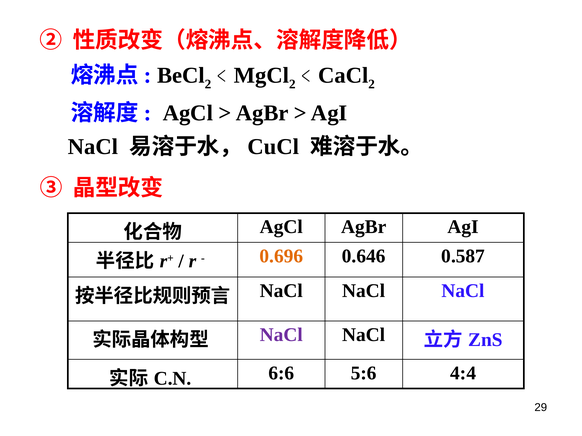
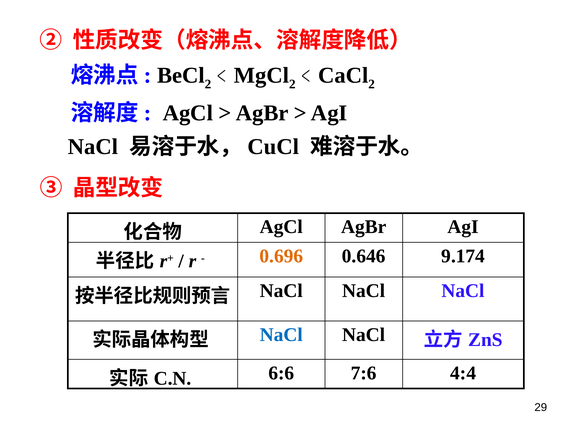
0.587: 0.587 -> 9.174
NaCl at (281, 335) colour: purple -> blue
5:6: 5:6 -> 7:6
